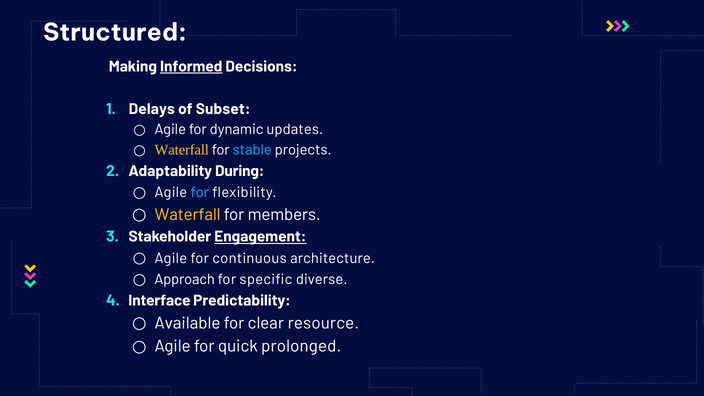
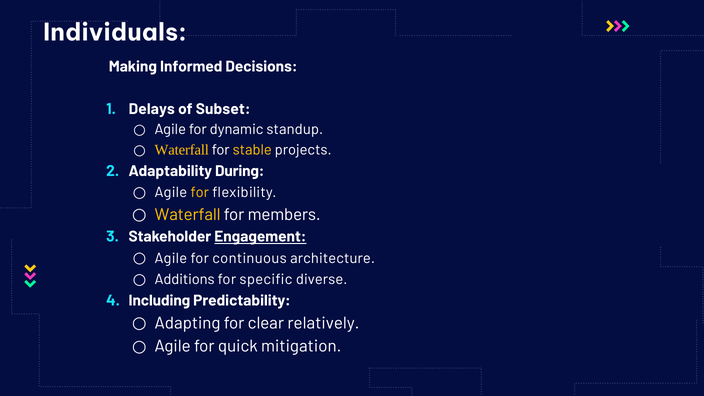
Structured: Structured -> Individuals
Informed underline: present -> none
updates: updates -> standup
stable colour: light blue -> yellow
for at (200, 192) colour: light blue -> yellow
Approach: Approach -> Additions
Interface: Interface -> Including
Available: Available -> Adapting
resource: resource -> relatively
prolonged: prolonged -> mitigation
